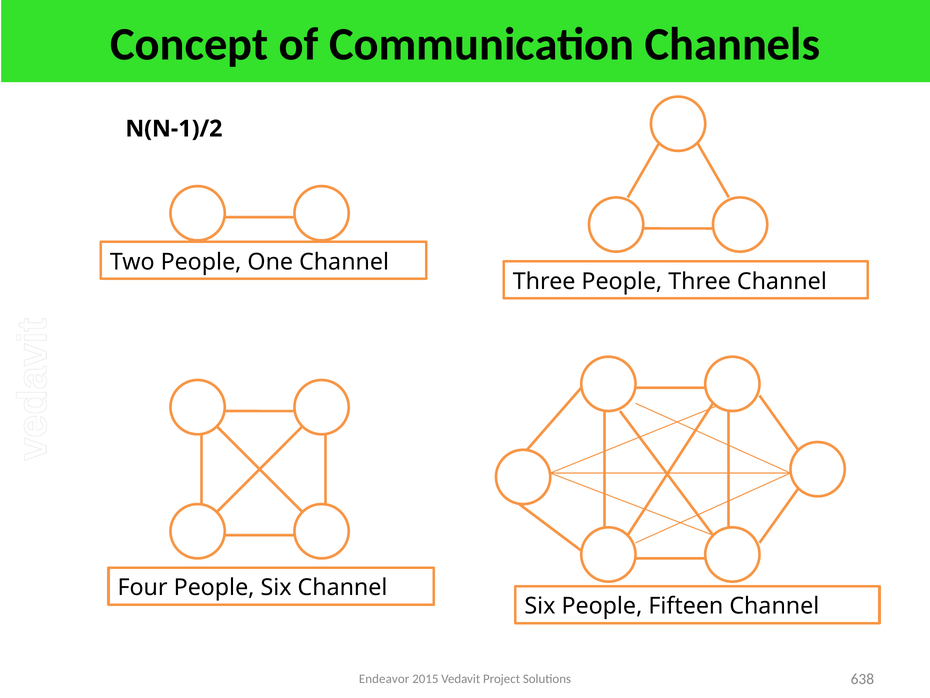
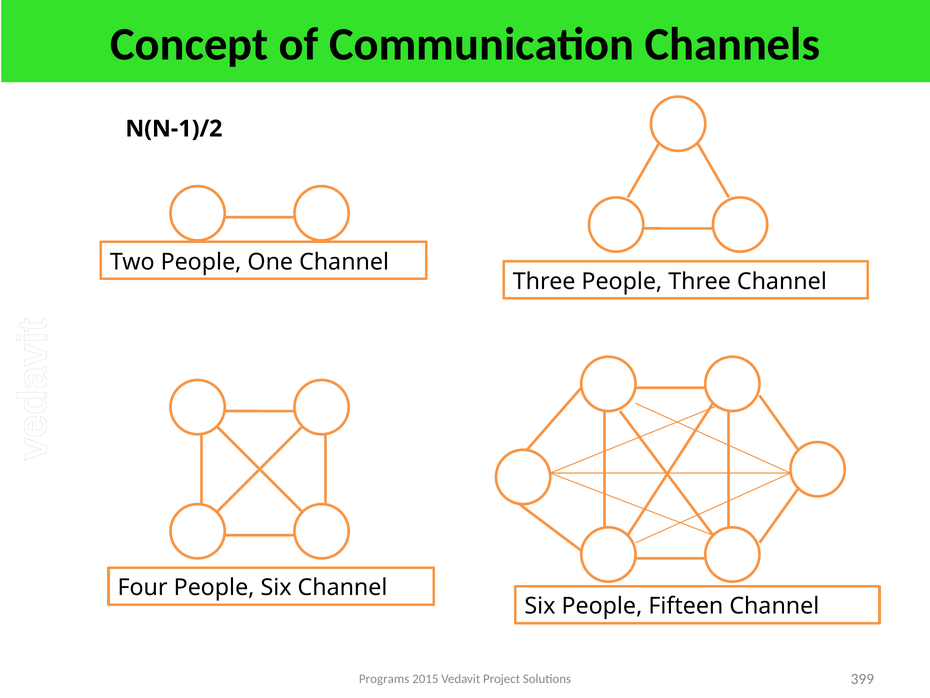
Endeavor: Endeavor -> Programs
638: 638 -> 399
